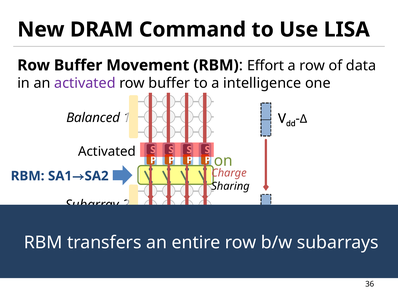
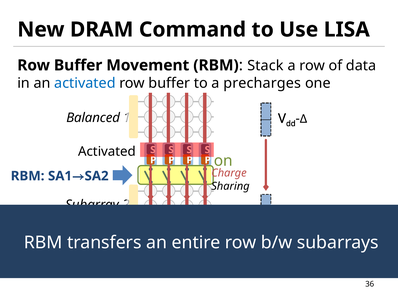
Effort: Effort -> Stack
activated at (85, 83) colour: purple -> blue
intelligence: intelligence -> precharges
